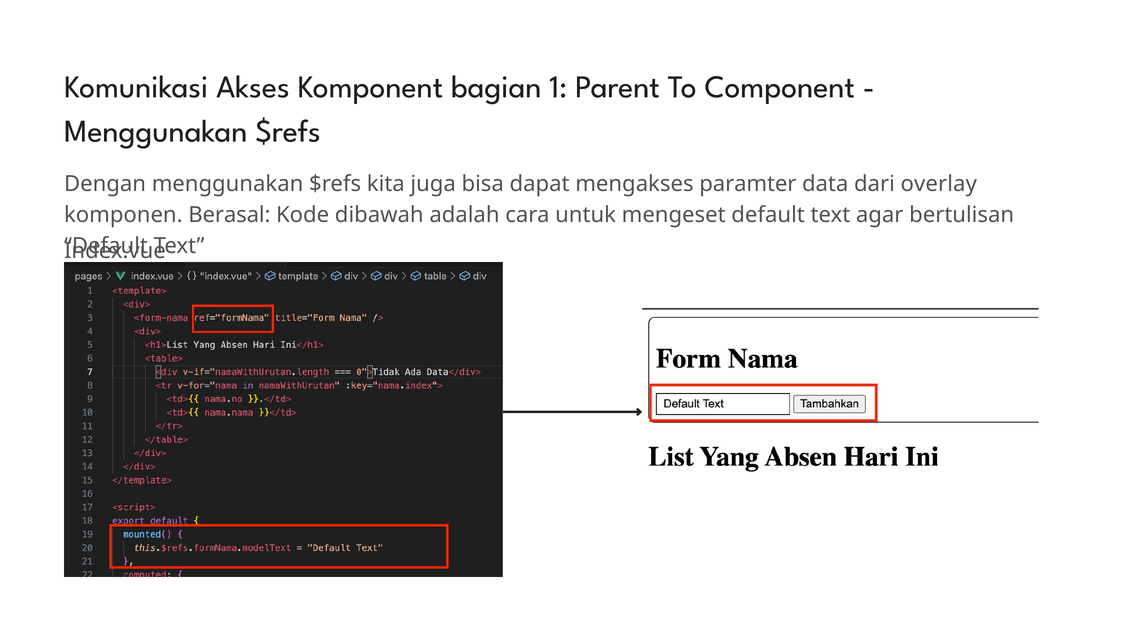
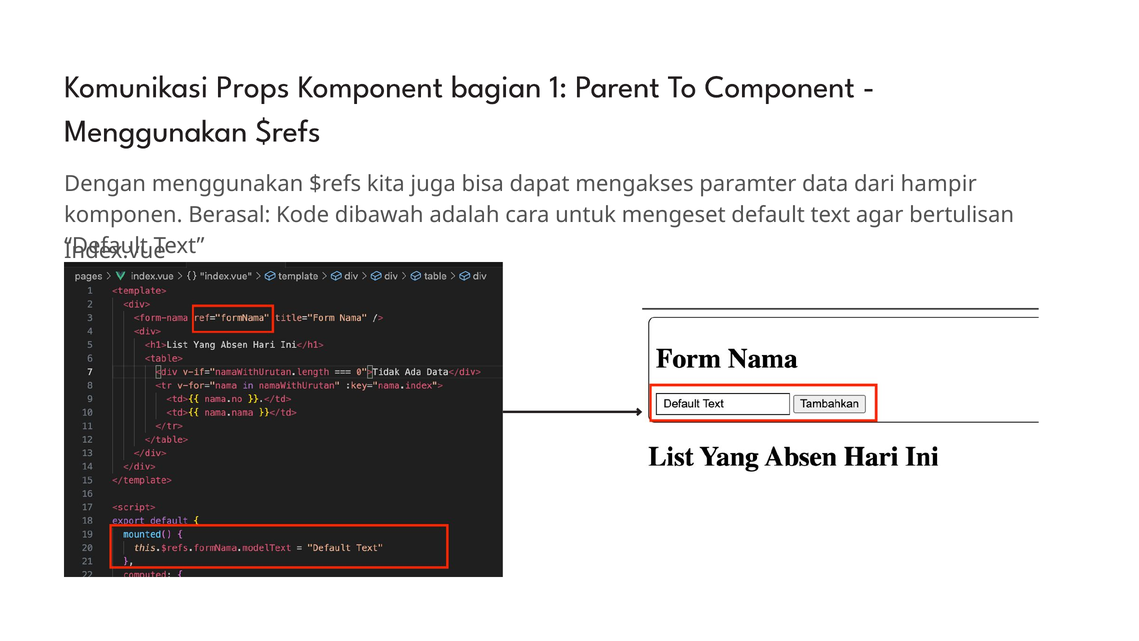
Akses: Akses -> Props
overlay: overlay -> hampir
